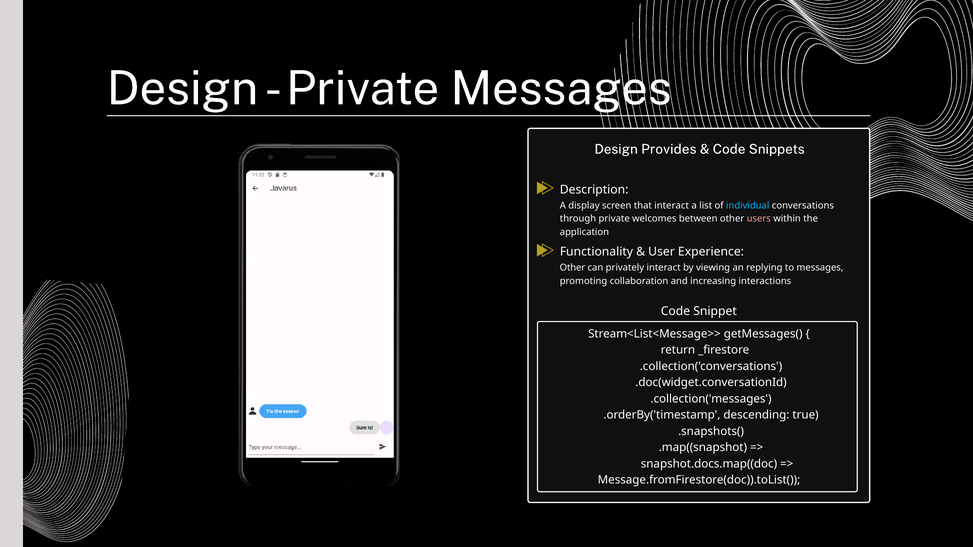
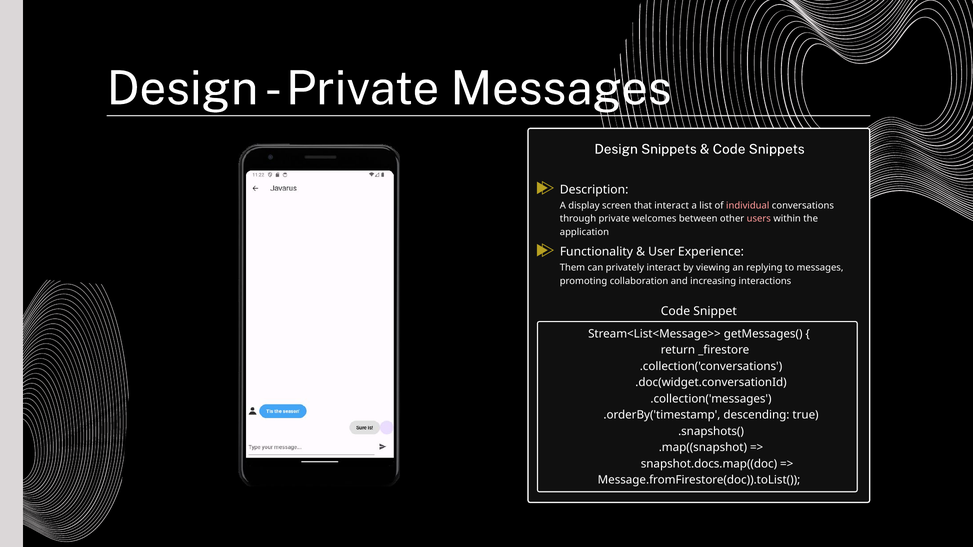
Design Provides: Provides -> Snippets
individual colour: light blue -> pink
Other at (573, 268): Other -> Them
